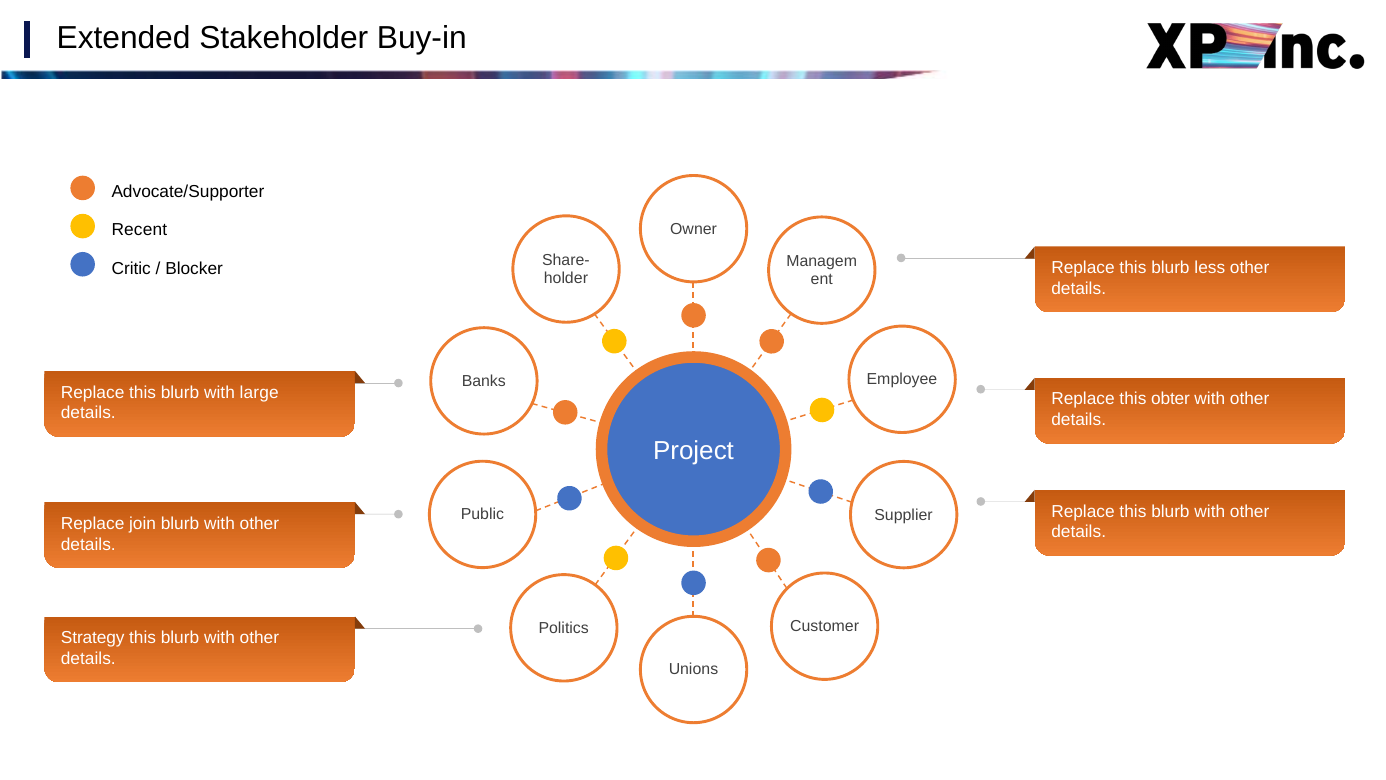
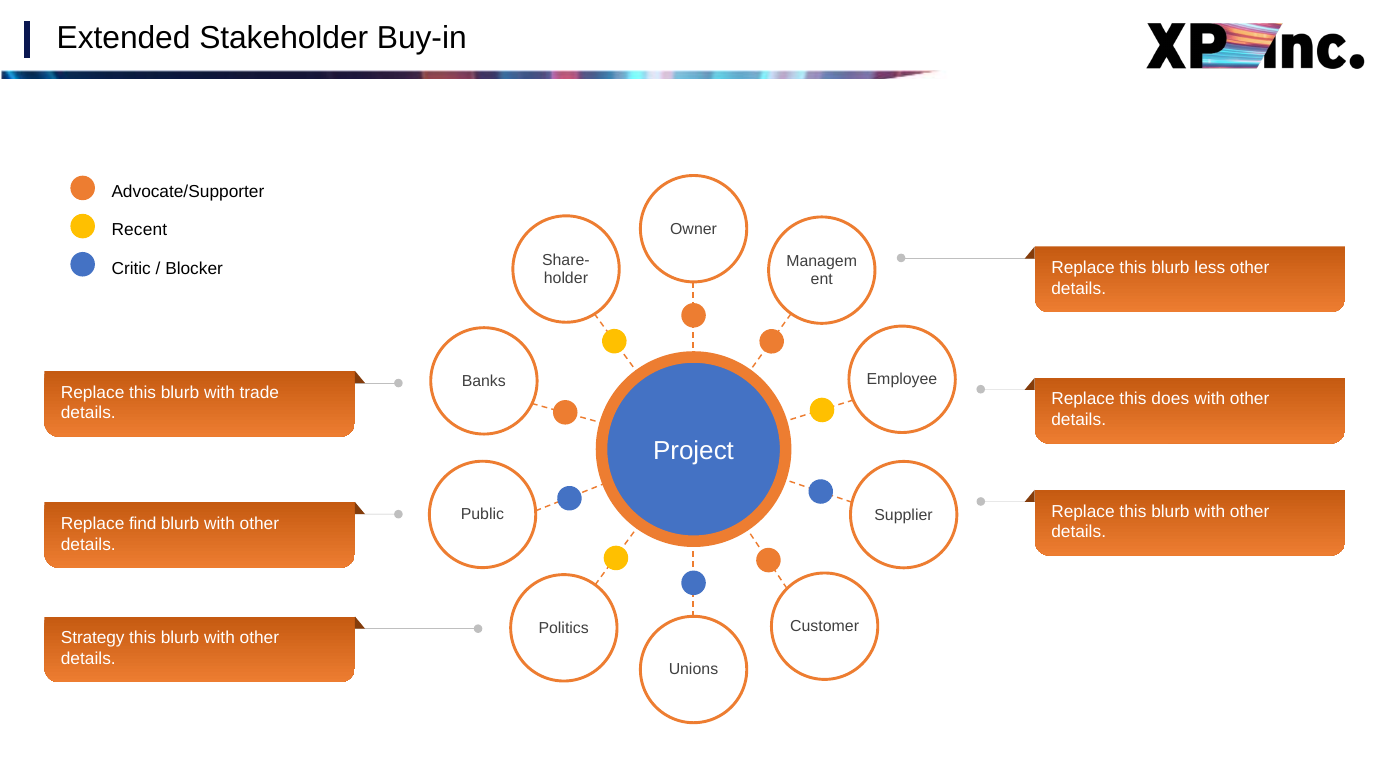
large: large -> trade
obter: obter -> does
join: join -> find
